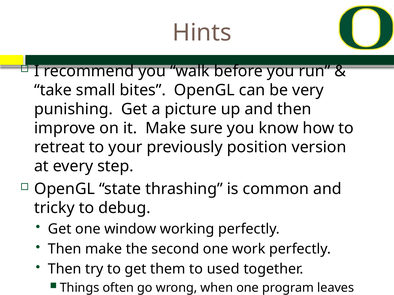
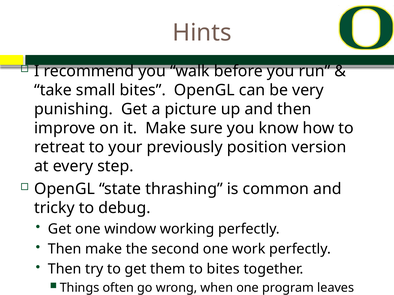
to used: used -> bites
